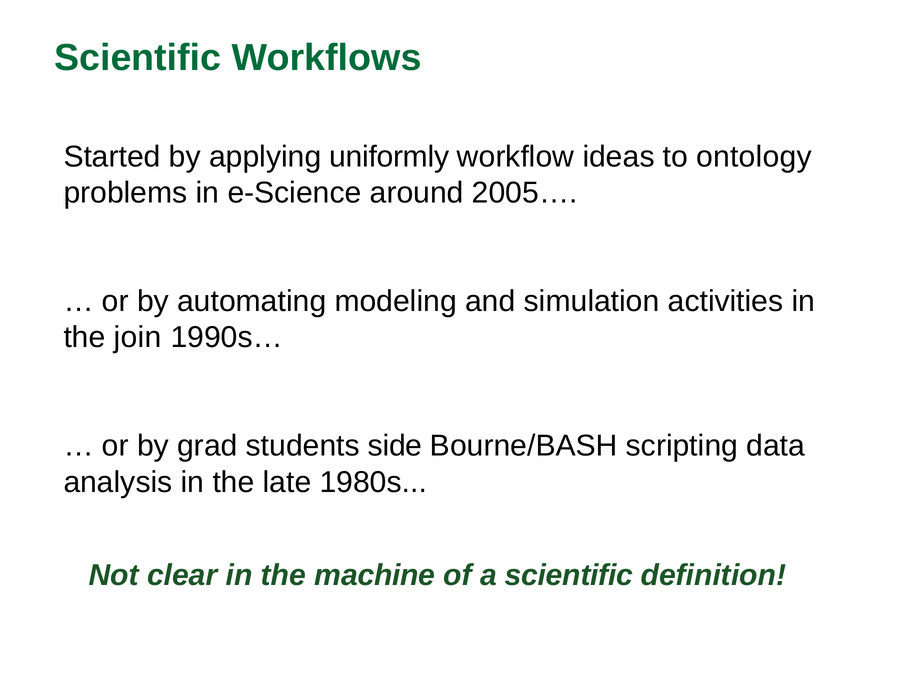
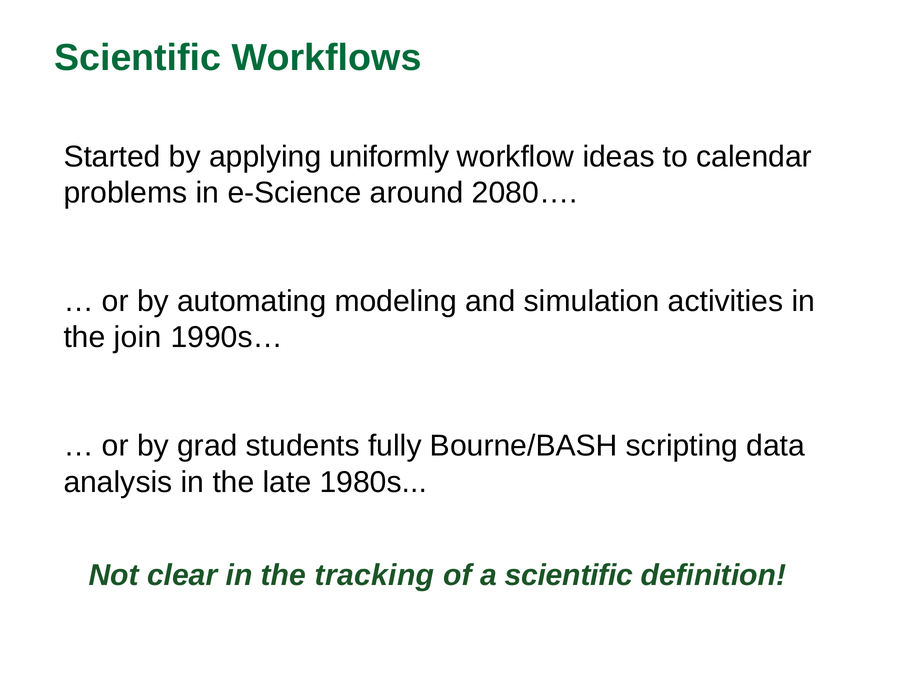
ontology: ontology -> calendar
2005…: 2005… -> 2080…
side: side -> fully
machine: machine -> tracking
